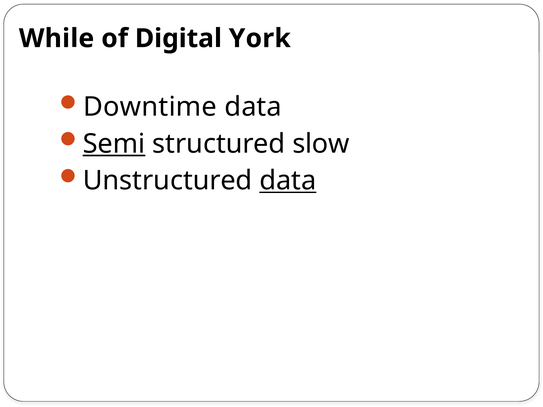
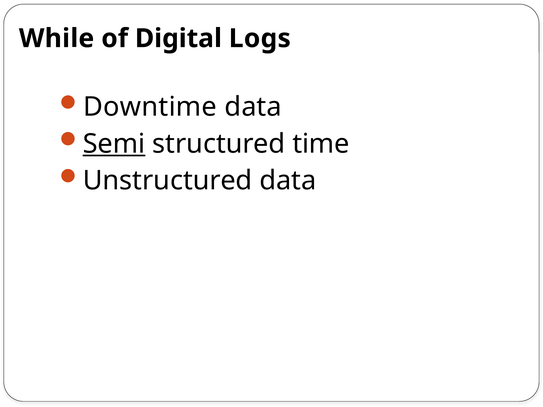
York: York -> Logs
slow: slow -> time
data at (288, 181) underline: present -> none
